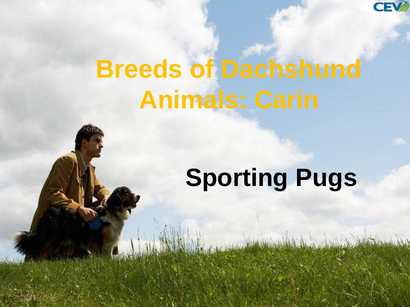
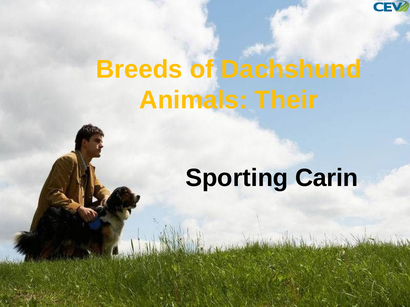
Carin: Carin -> Their
Pugs: Pugs -> Carin
